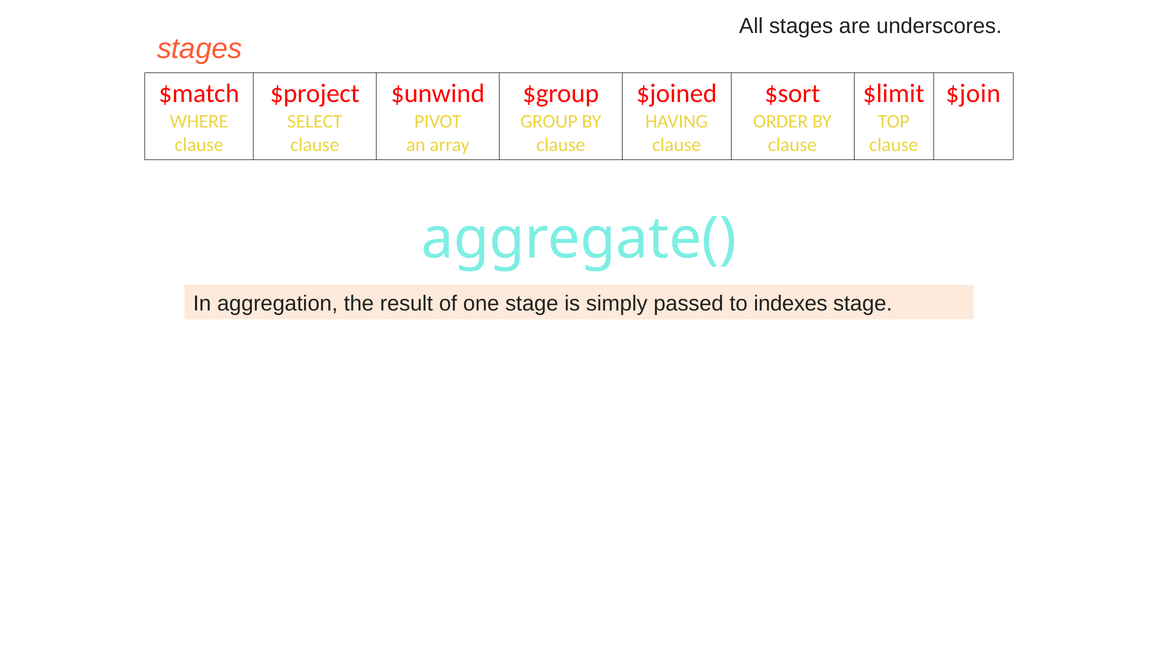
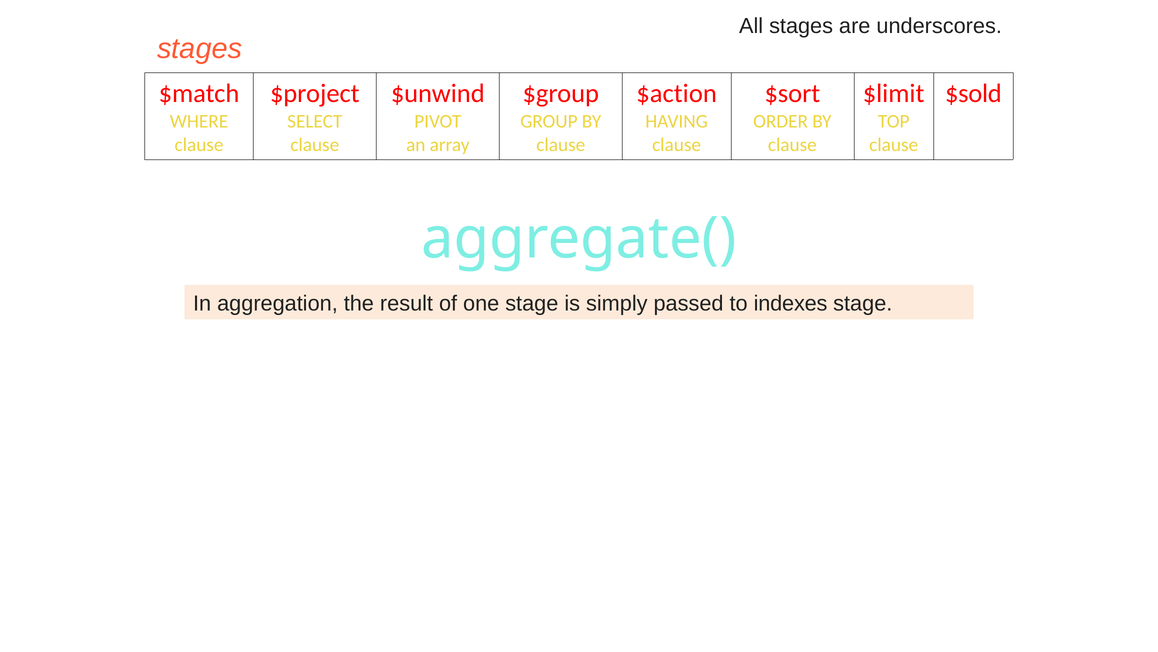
$joined: $joined -> $action
$join: $join -> $sold
